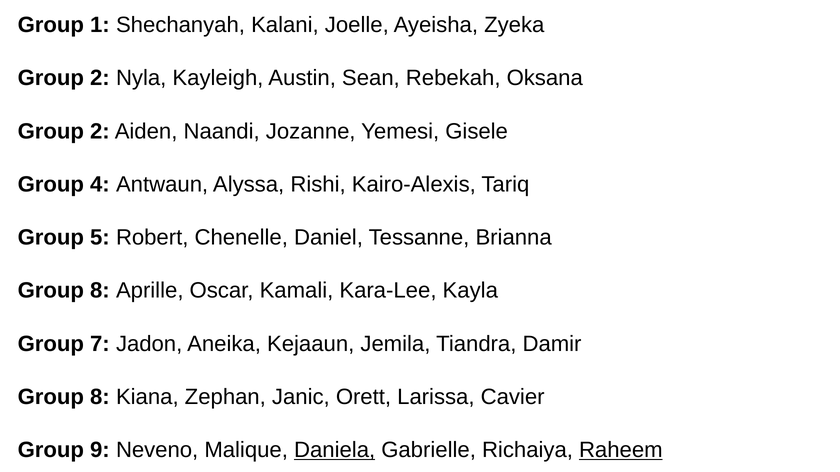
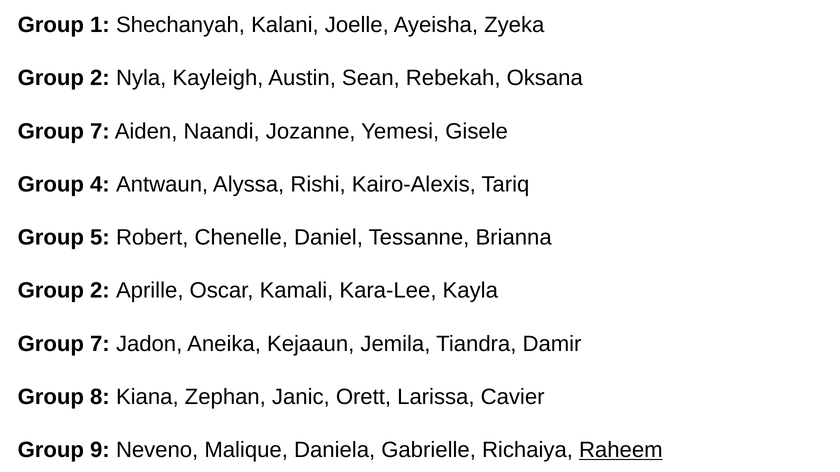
2 at (100, 131): 2 -> 7
8 at (100, 291): 8 -> 2
Daniela underline: present -> none
